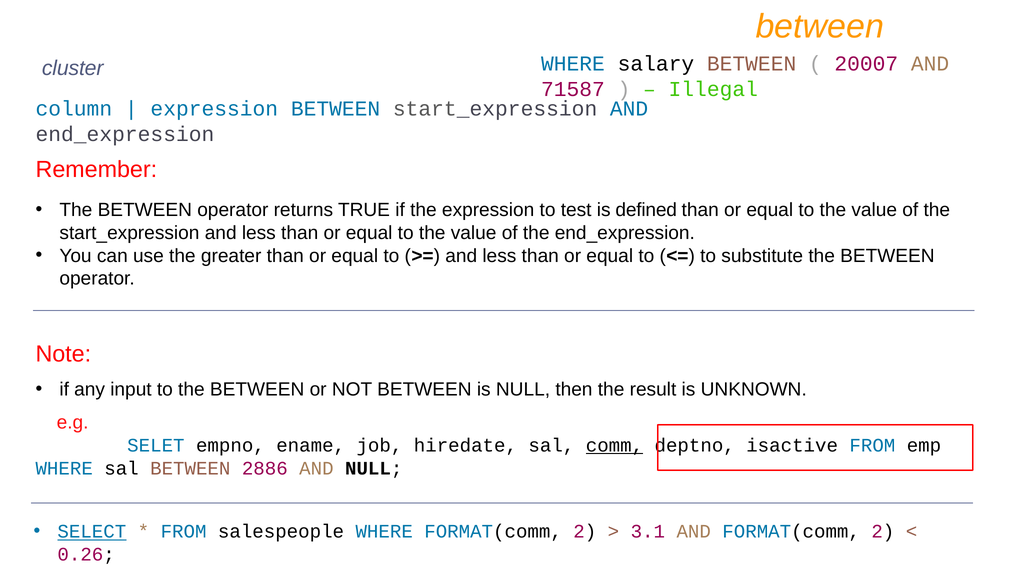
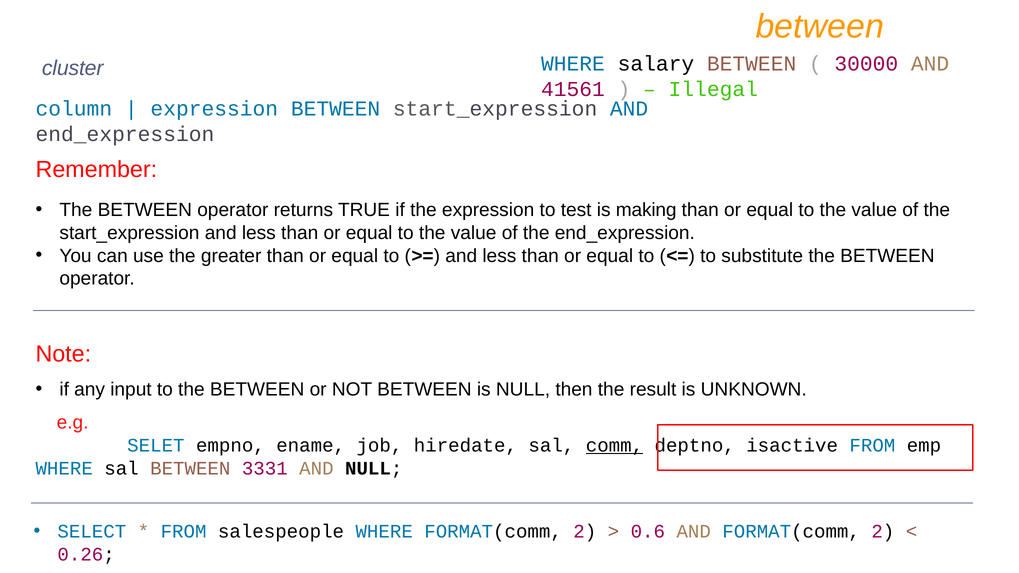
20007: 20007 -> 30000
71587: 71587 -> 41561
defined: defined -> making
2886: 2886 -> 3331
SELECT underline: present -> none
3.1: 3.1 -> 0.6
